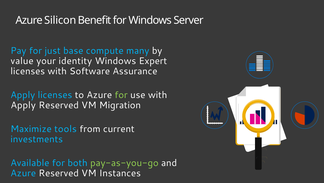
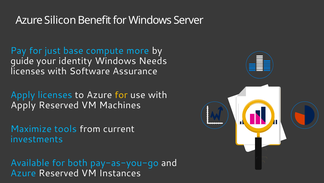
many: many -> more
value: value -> guide
Expert: Expert -> Needs
for at (121, 95) colour: light green -> yellow
Migration: Migration -> Machines
pay-as-you-go colour: light green -> light blue
